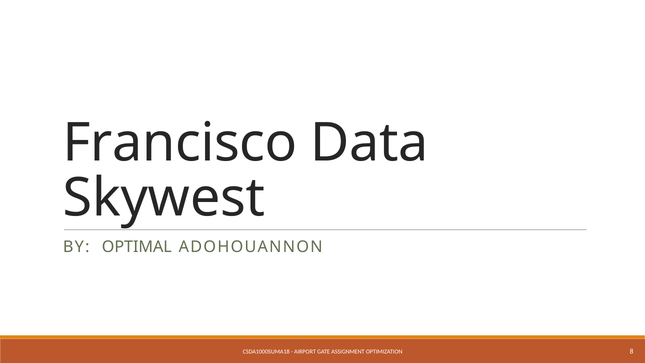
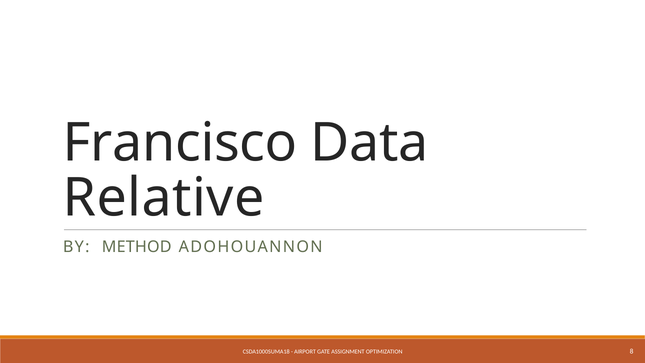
Skywest: Skywest -> Relative
OPTIMAL: OPTIMAL -> METHOD
